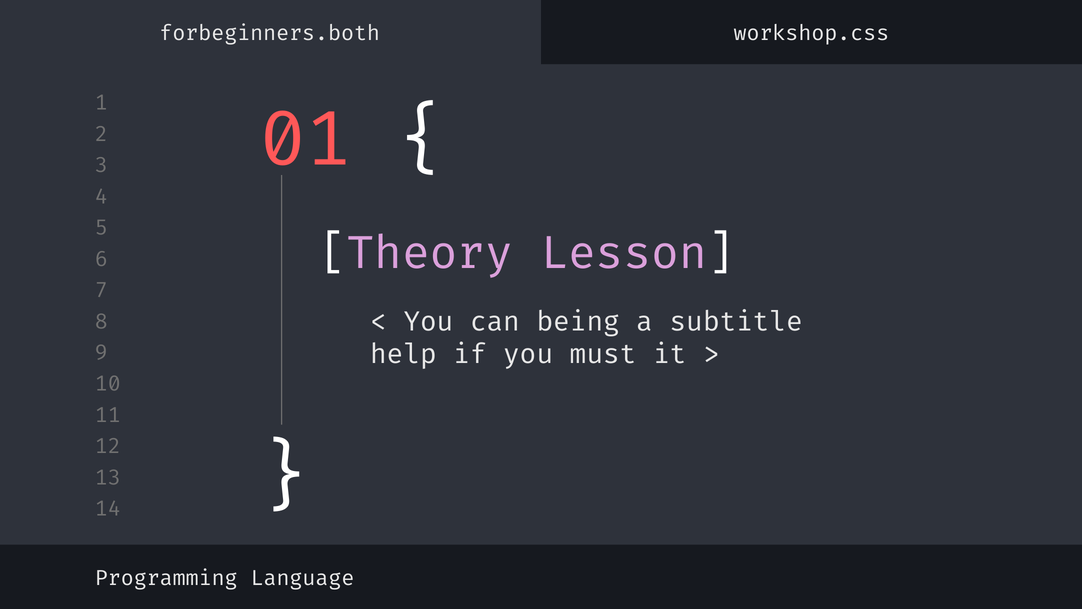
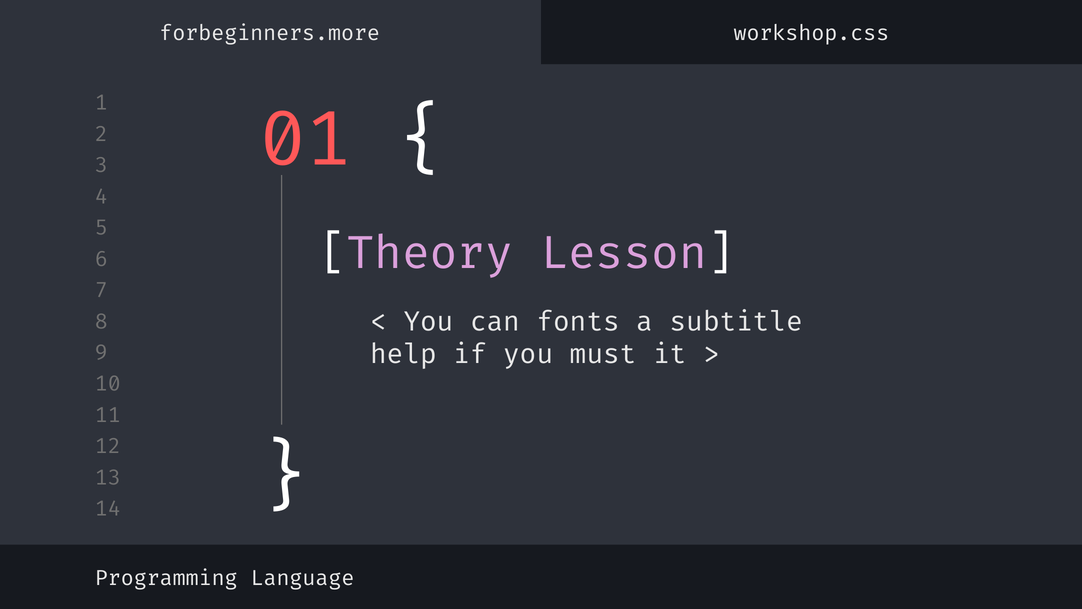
forbeginners.both: forbeginners.both -> forbeginners.more
being: being -> fonts
